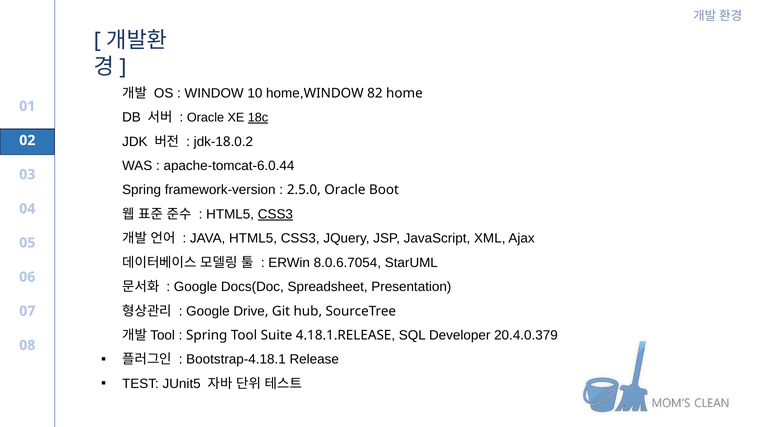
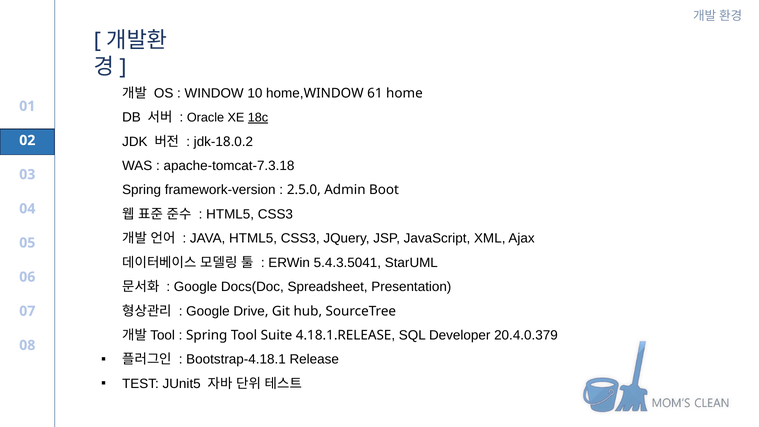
82: 82 -> 61
apache-tomcat-6.0.44: apache-tomcat-6.0.44 -> apache-tomcat-7.3.18
2.5.0 Oracle: Oracle -> Admin
CSS3 at (275, 214) underline: present -> none
8.0.6.7054: 8.0.6.7054 -> 5.4.3.5041
